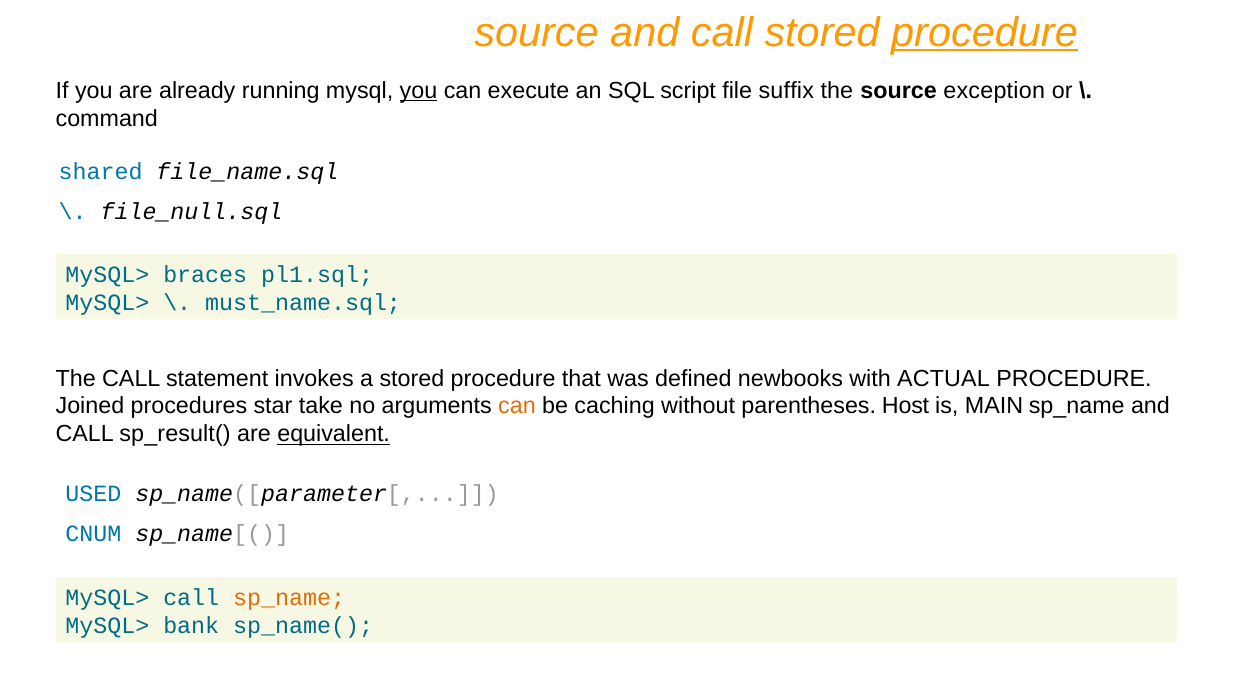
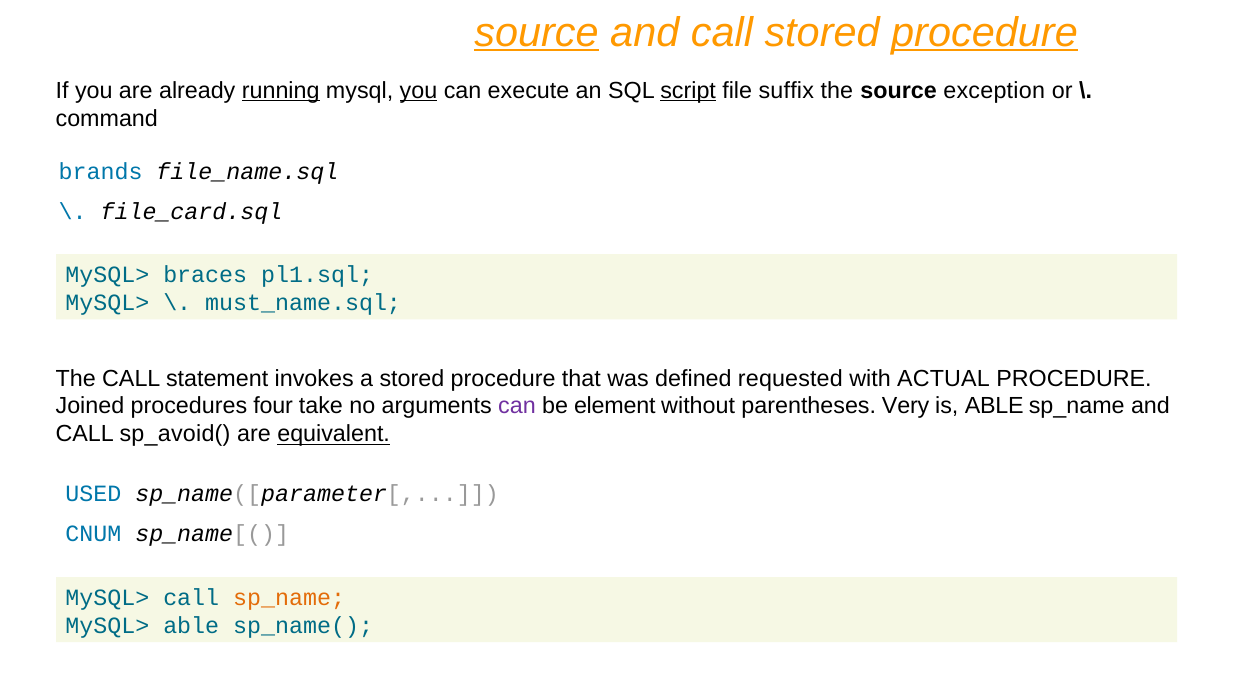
source at (536, 32) underline: none -> present
running underline: none -> present
script underline: none -> present
shared: shared -> brands
file_null.sql: file_null.sql -> file_card.sql
newbooks: newbooks -> requested
star: star -> four
can at (517, 406) colour: orange -> purple
caching: caching -> element
Host: Host -> Very
is MAIN: MAIN -> ABLE
sp_result(: sp_result( -> sp_avoid(
MySQL> bank: bank -> able
